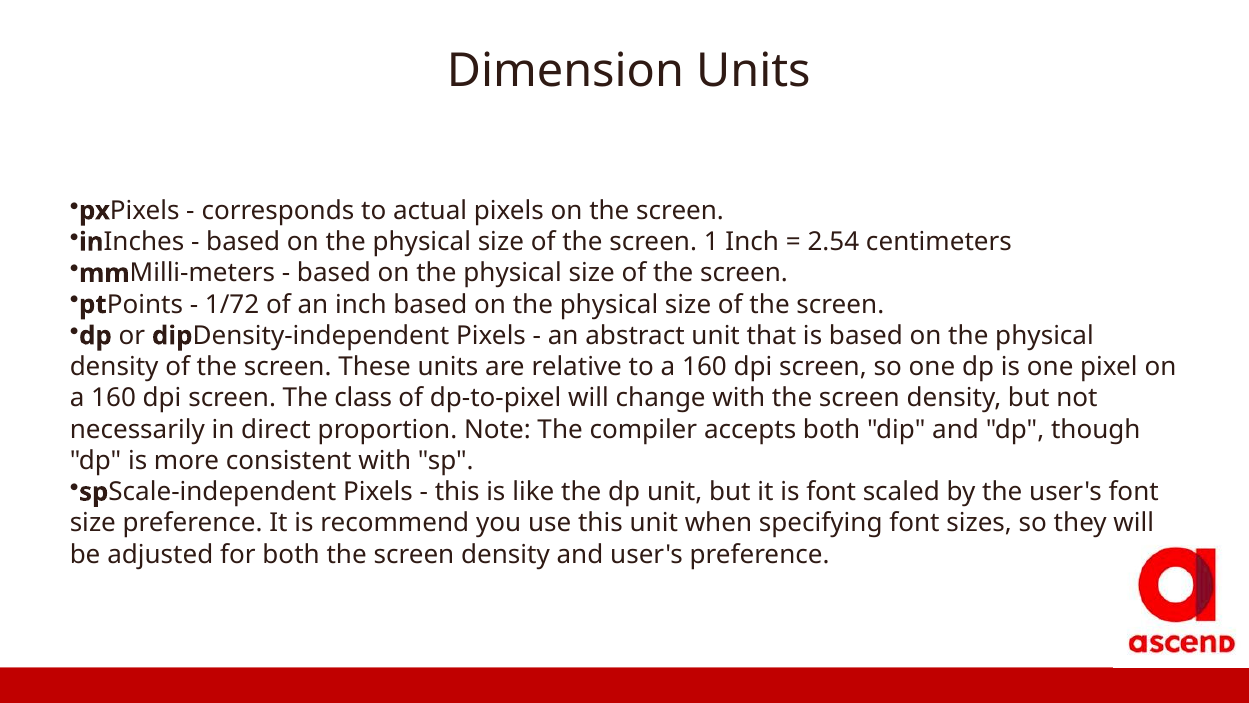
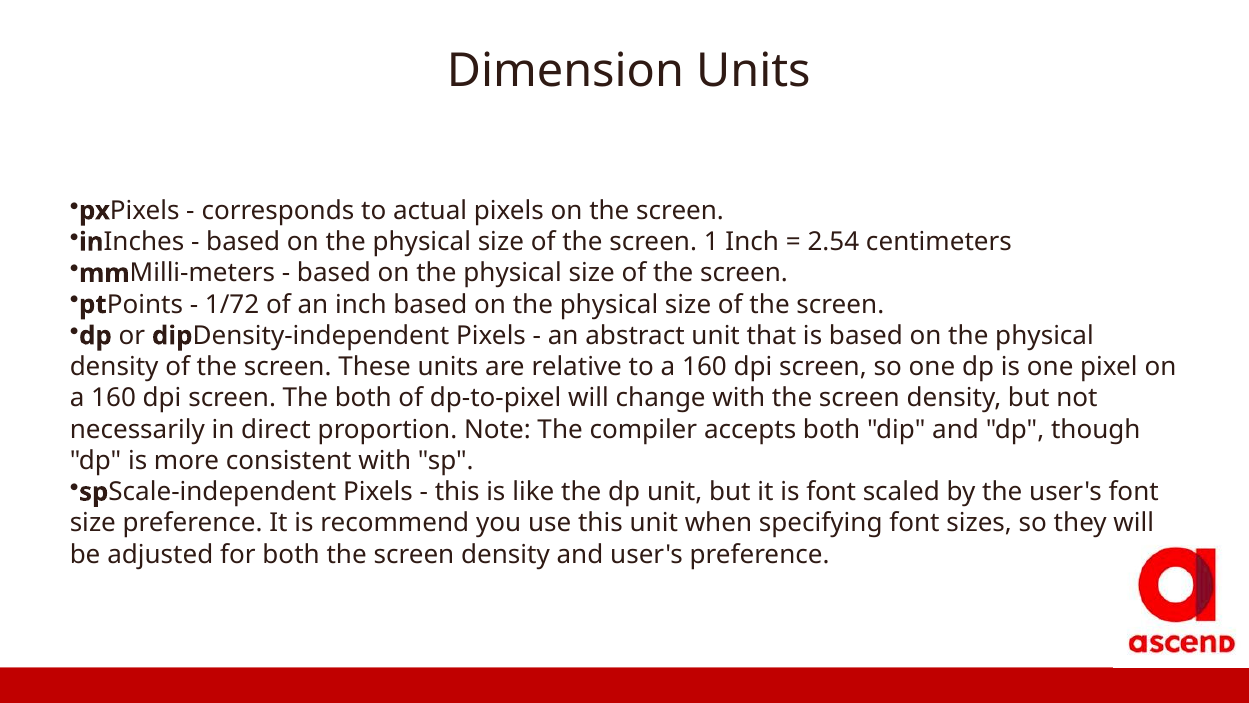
The class: class -> both
